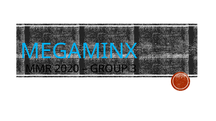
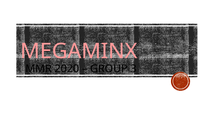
MEGAMINX colour: light blue -> pink
